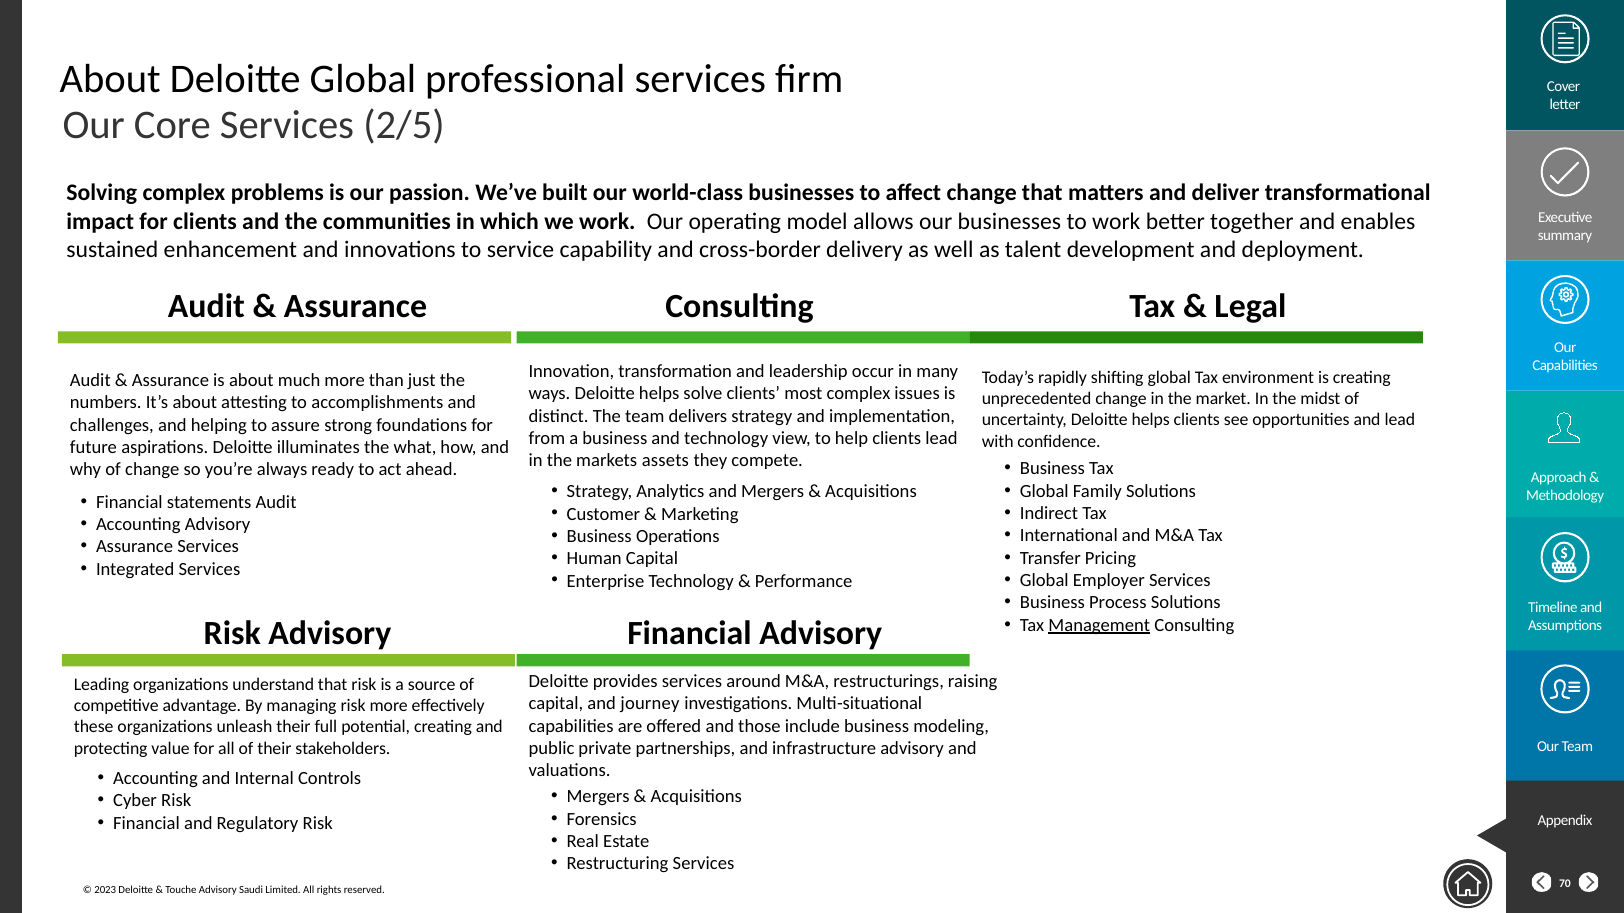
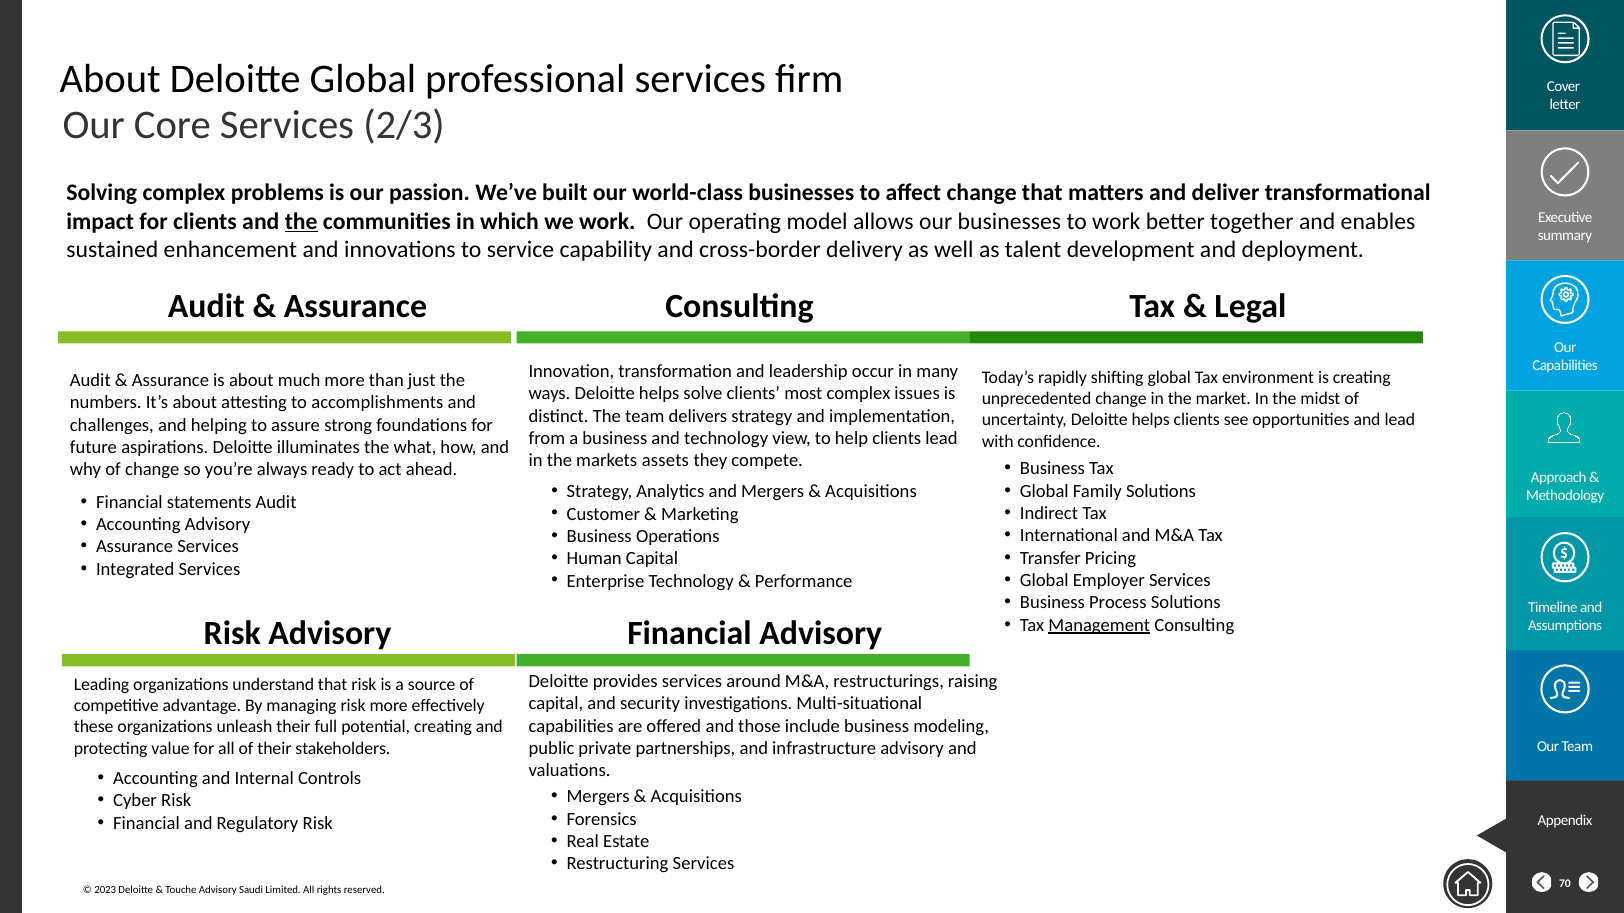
2/5: 2/5 -> 2/3
the at (301, 221) underline: none -> present
journey: journey -> security
